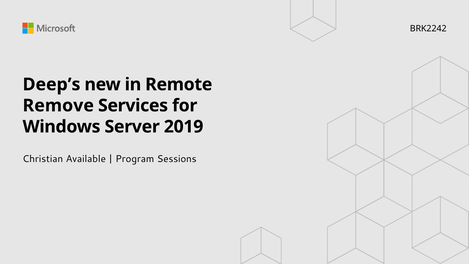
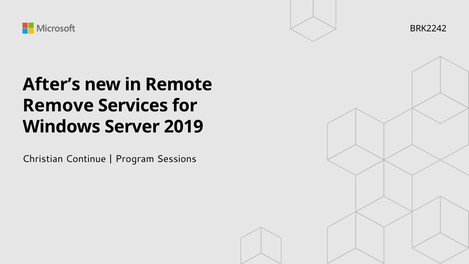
Deep’s: Deep’s -> After’s
Available: Available -> Continue
